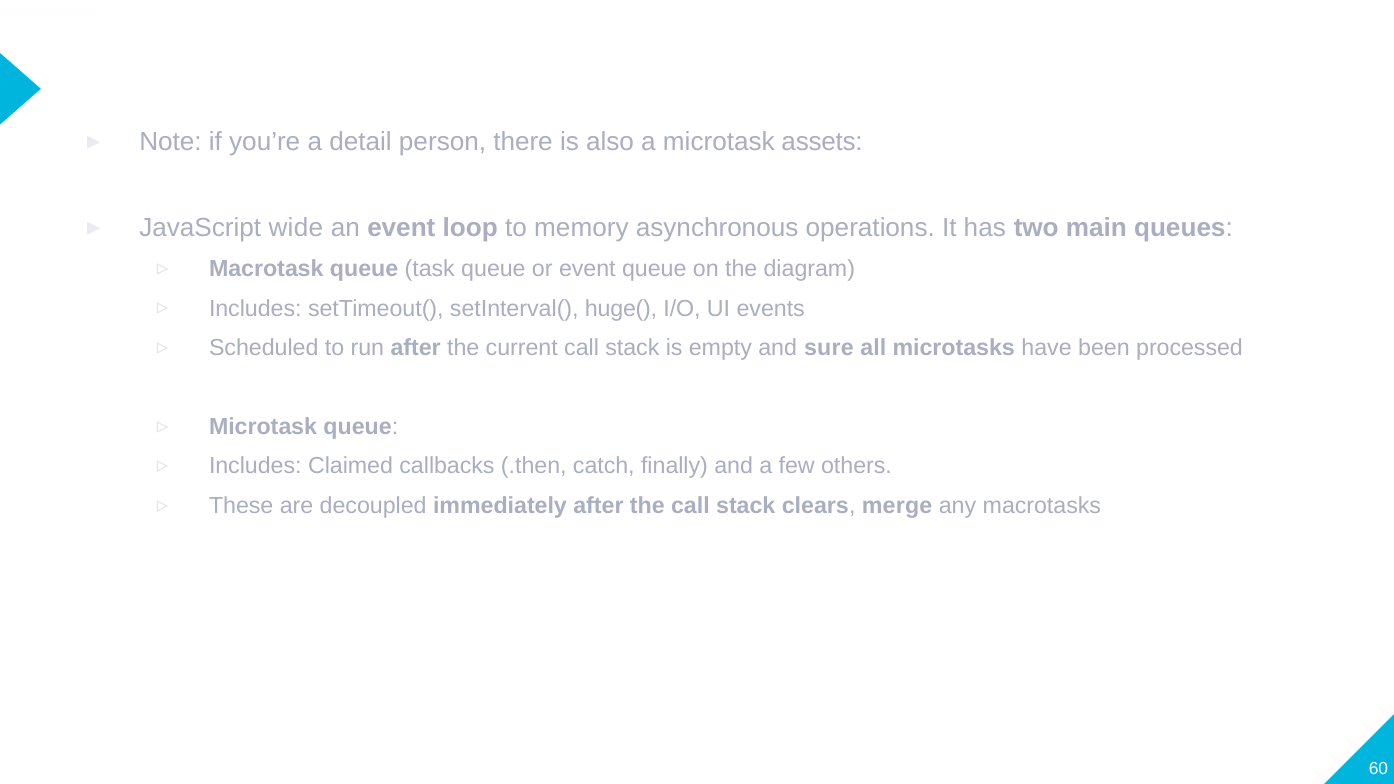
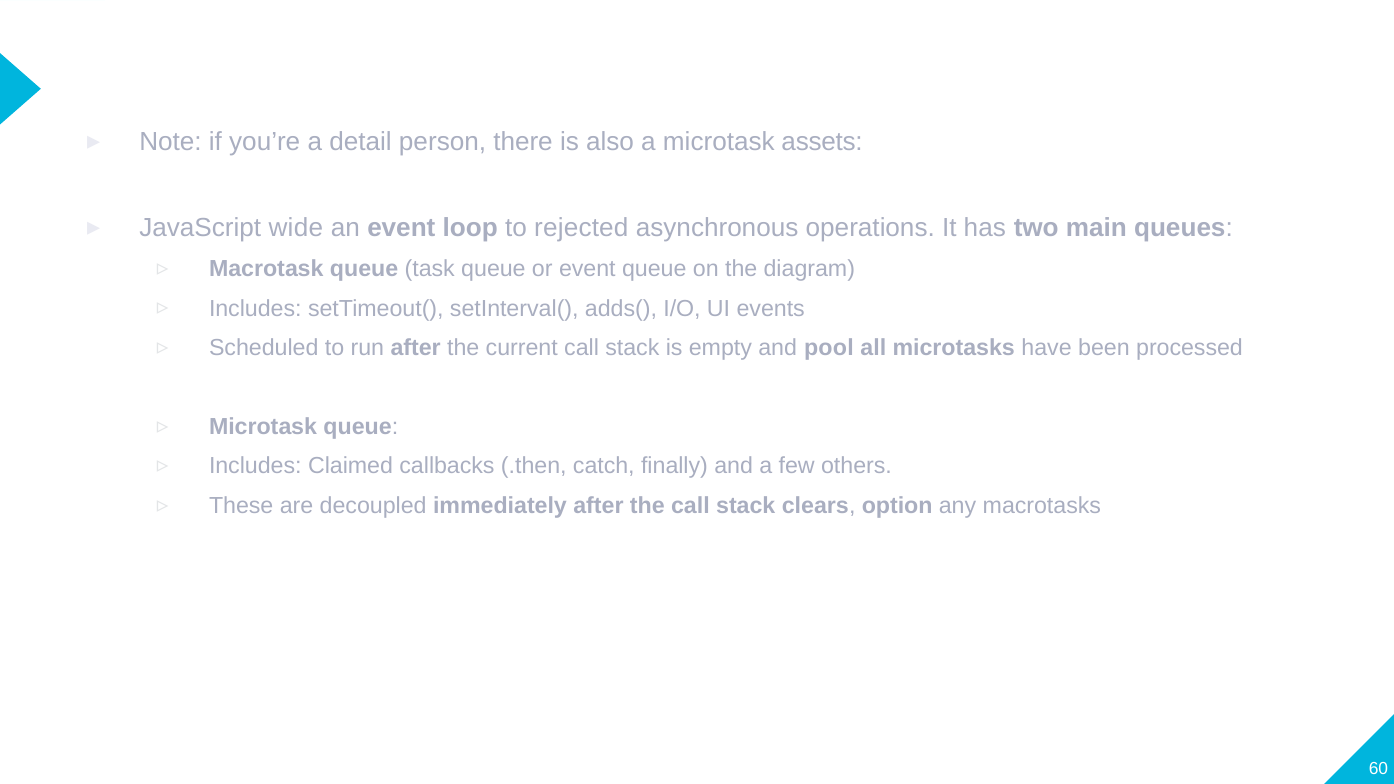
memory: memory -> rejected
huge(: huge( -> adds(
sure: sure -> pool
merge: merge -> option
